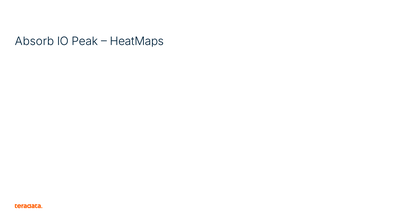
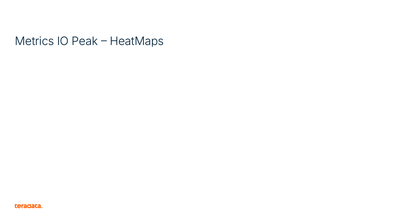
Absorb: Absorb -> Metrics
